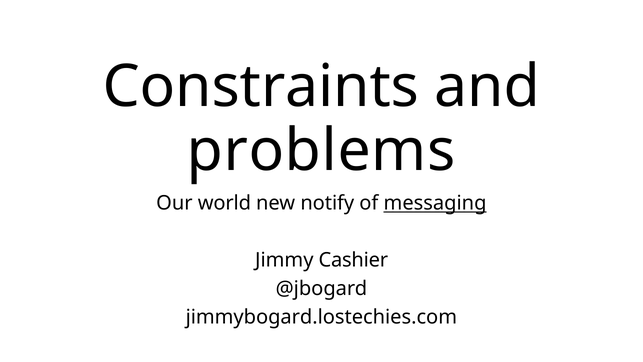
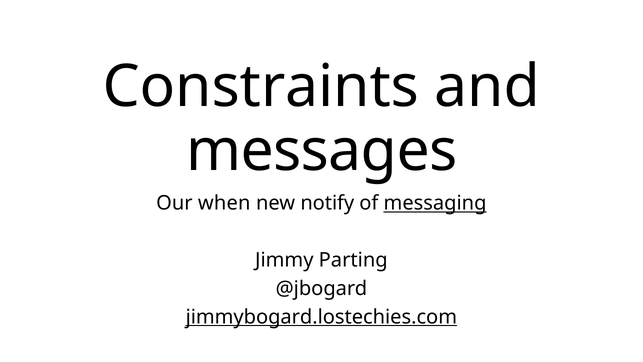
problems: problems -> messages
world: world -> when
Cashier: Cashier -> Parting
jimmybogard.lostechies.com underline: none -> present
